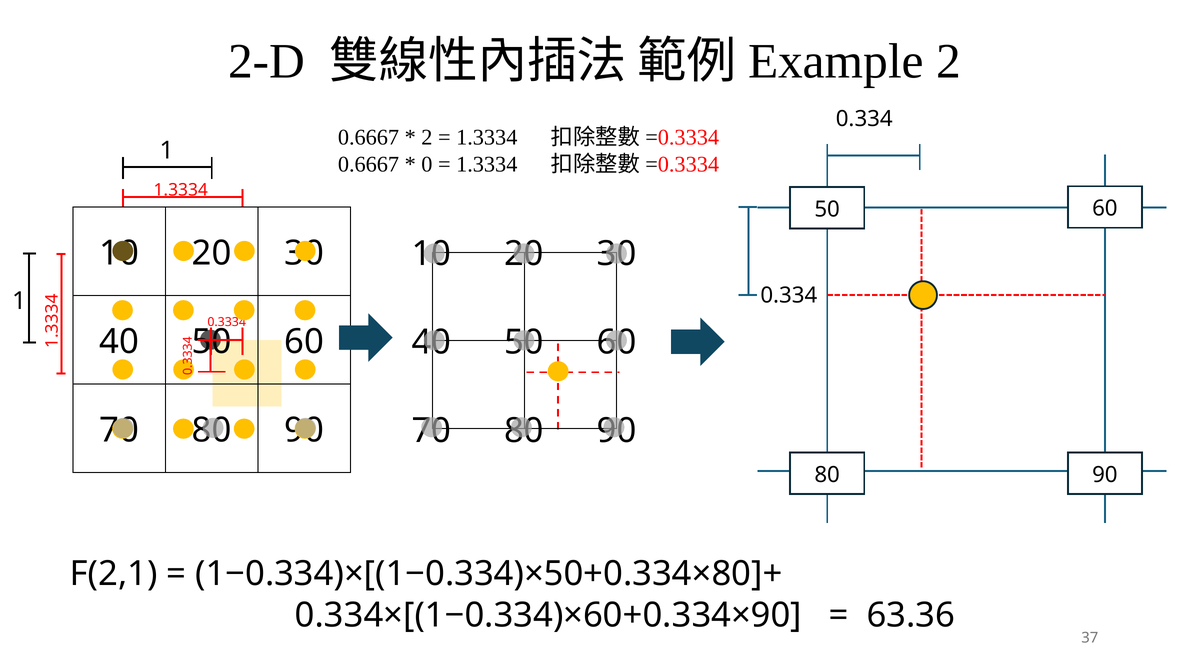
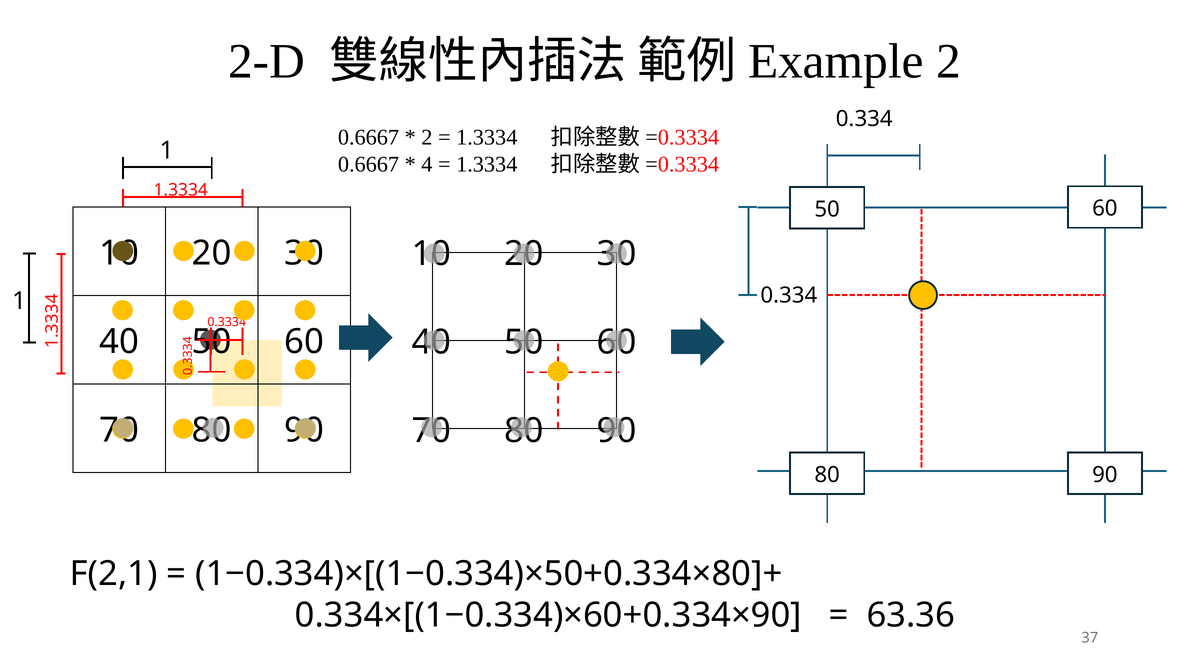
0 at (427, 164): 0 -> 4
